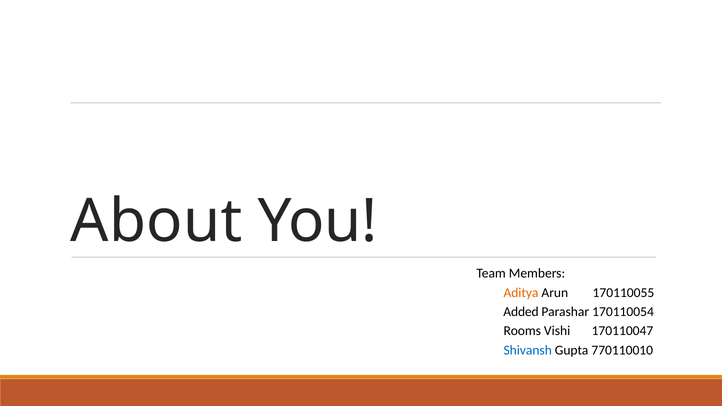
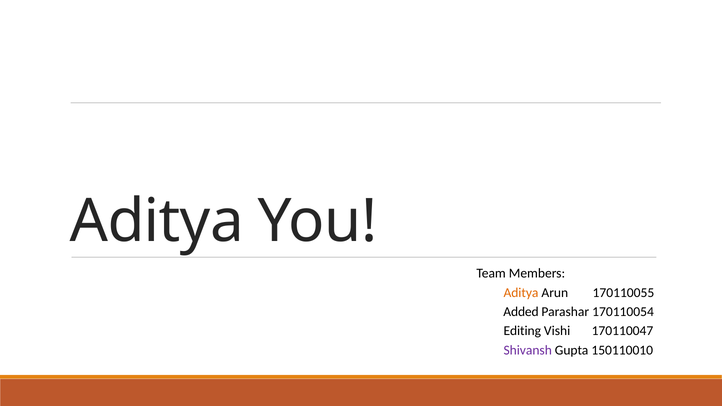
About at (156, 221): About -> Aditya
Rooms: Rooms -> Editing
Shivansh colour: blue -> purple
770110010: 770110010 -> 150110010
